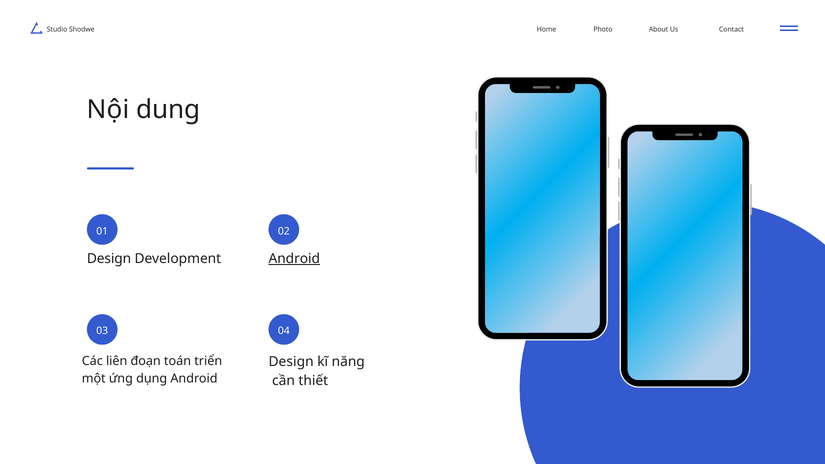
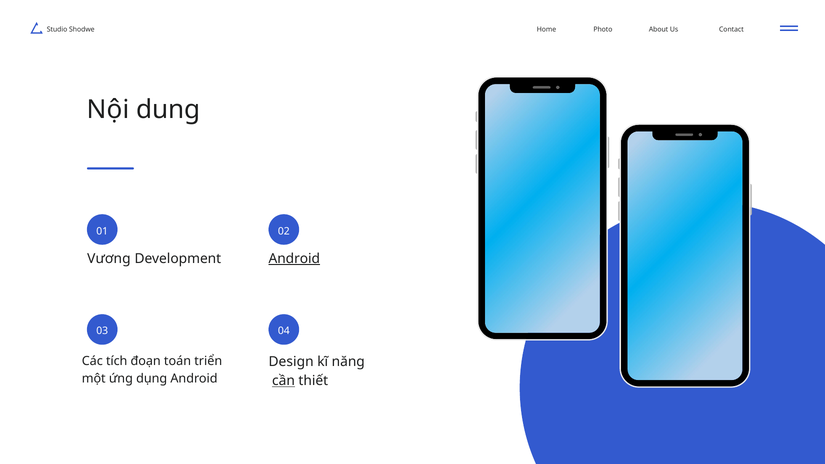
Design at (109, 259): Design -> Vương
liên: liên -> tích
cần underline: none -> present
